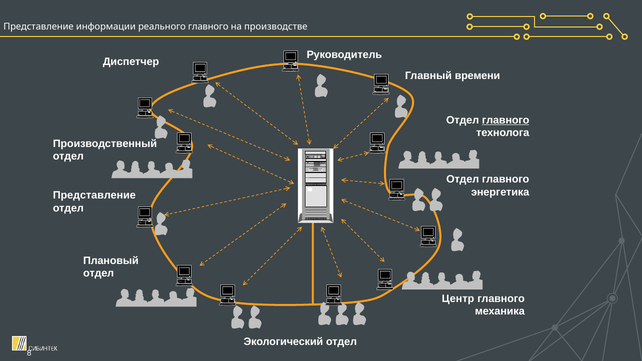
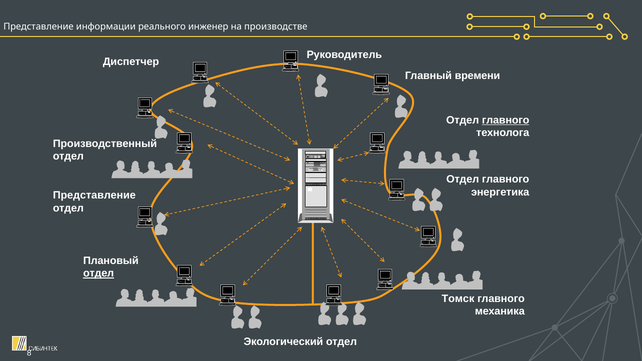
реального главного: главного -> инженер
отдел at (99, 273) underline: none -> present
Центр: Центр -> Томск
